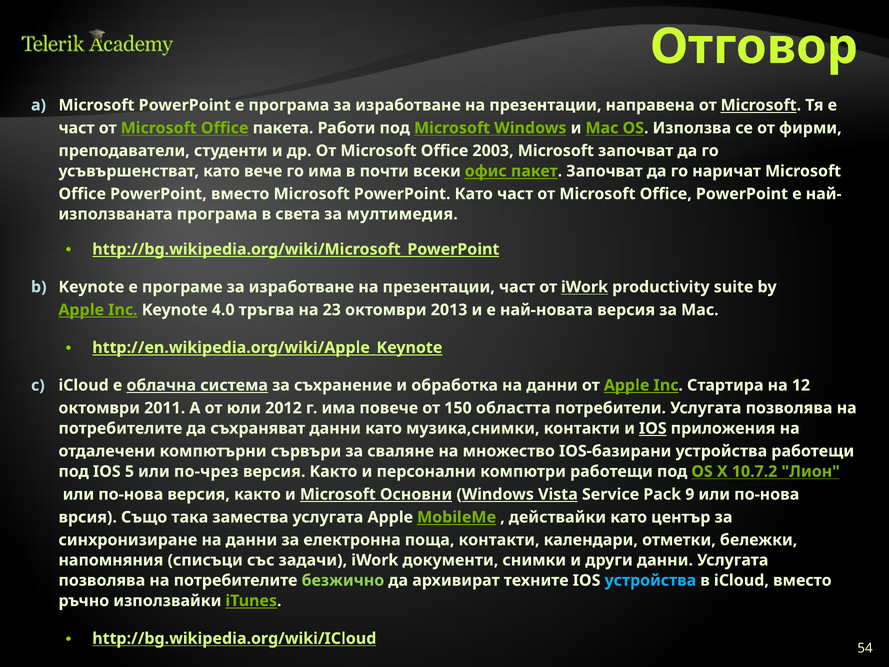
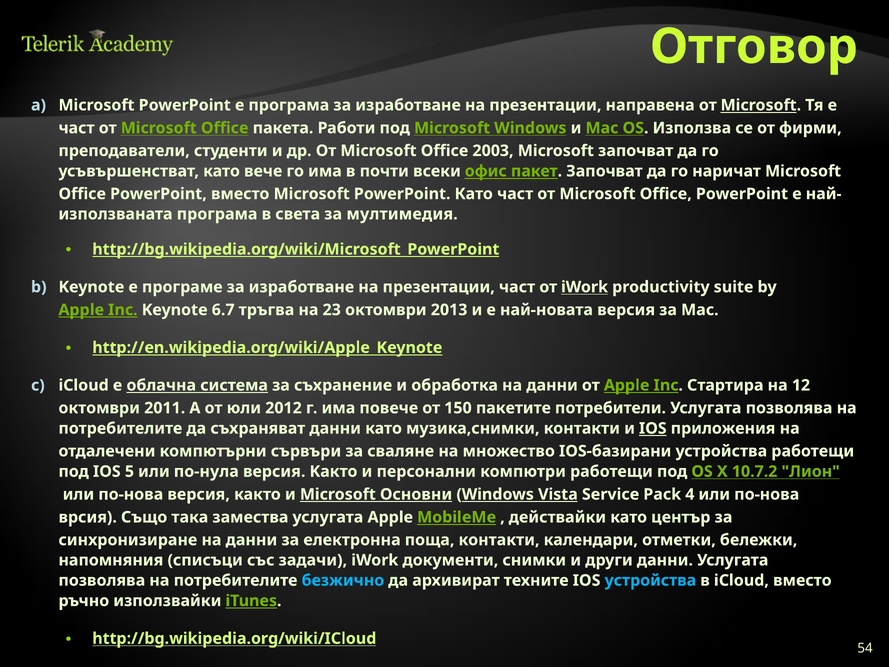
4.0: 4.0 -> 6.7
областта: областта -> пакетите
по-чрез: по-чрез -> по-нула
9: 9 -> 4
безжично colour: light green -> light blue
